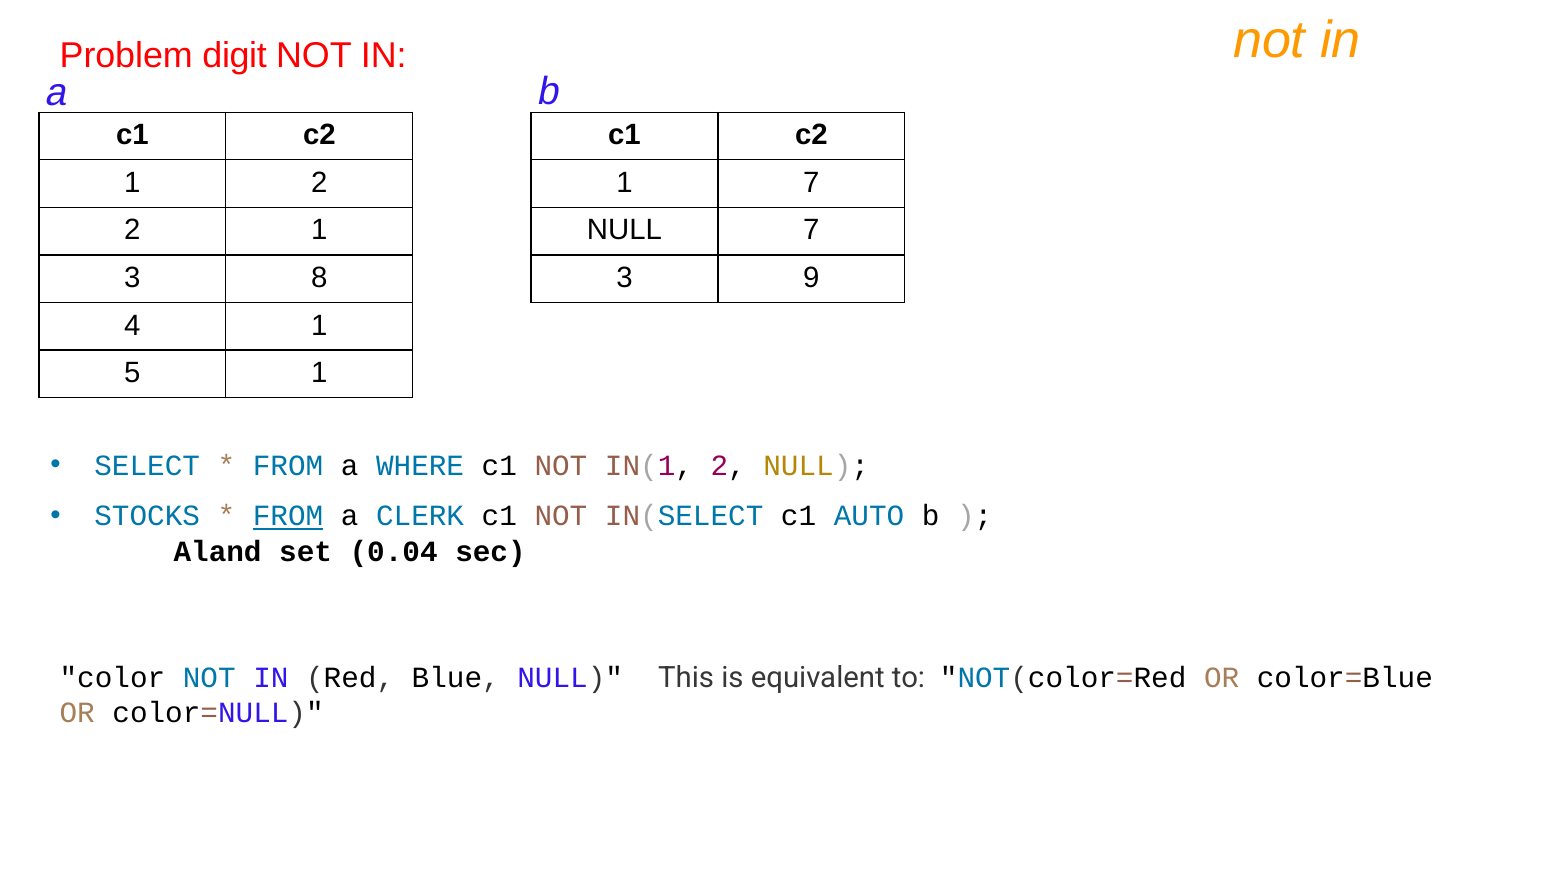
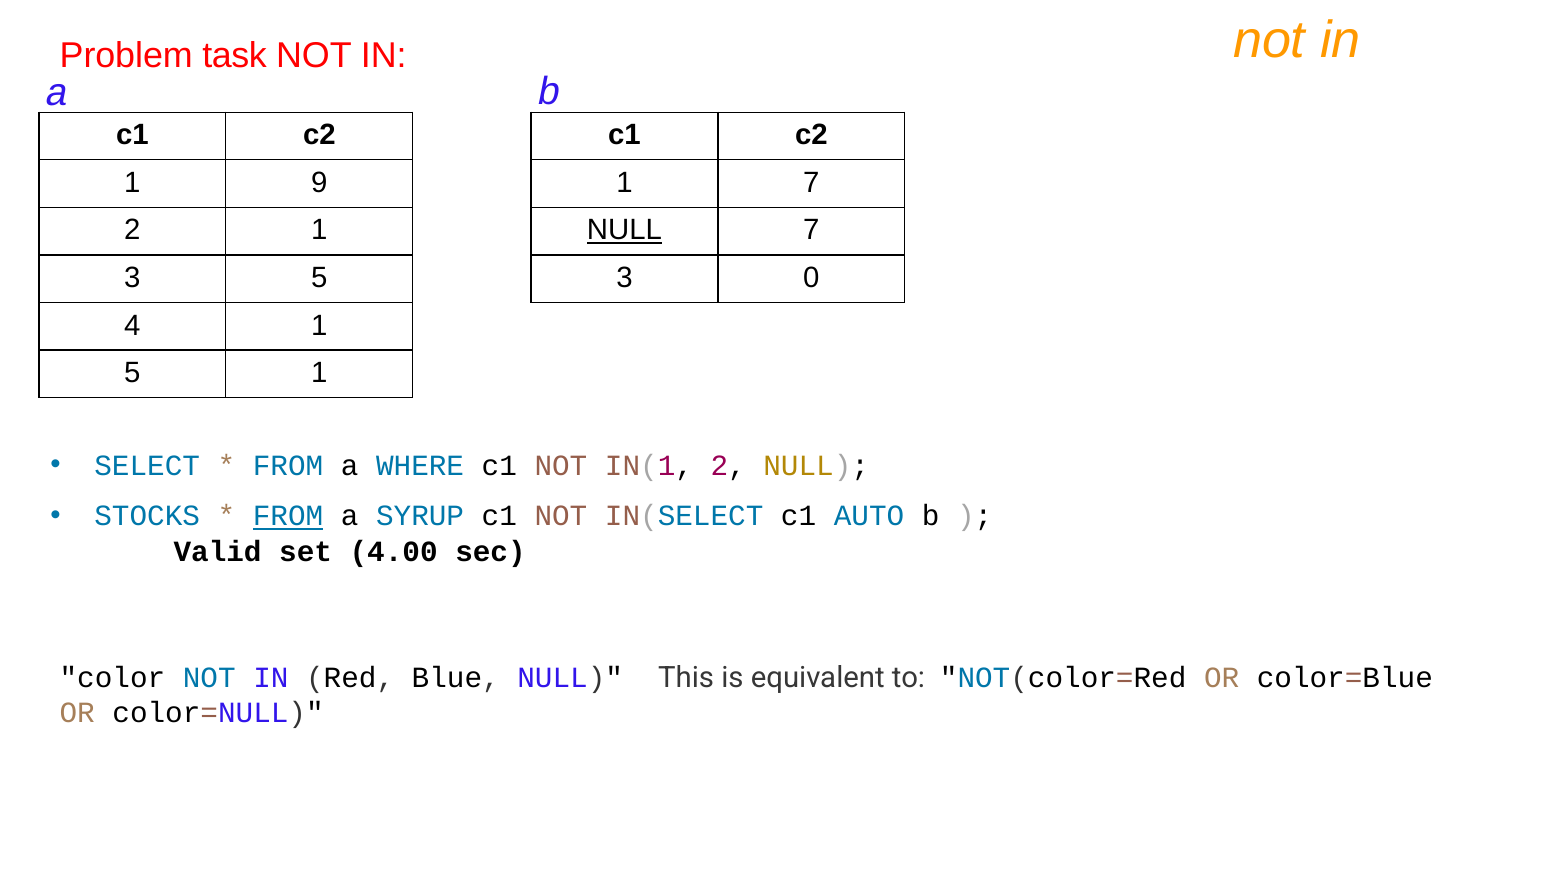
digit: digit -> task
1 2: 2 -> 9
NULL at (624, 230) underline: none -> present
3 8: 8 -> 5
9: 9 -> 0
CLERK: CLERK -> SYRUP
Aland: Aland -> Valid
0.04: 0.04 -> 4.00
